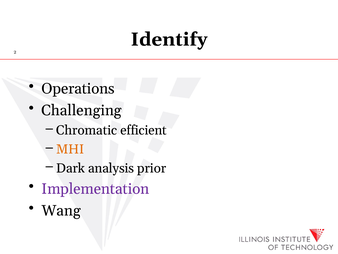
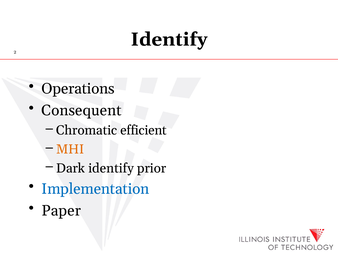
Challenging: Challenging -> Consequent
Dark analysis: analysis -> identify
Implementation colour: purple -> blue
Wang: Wang -> Paper
